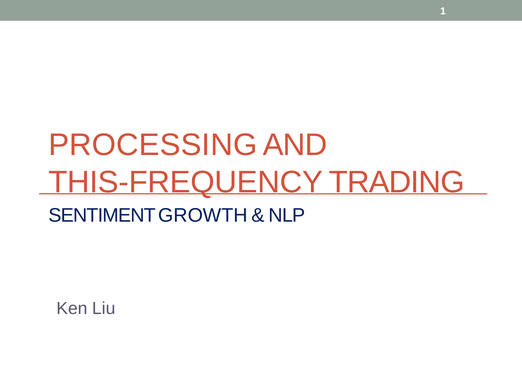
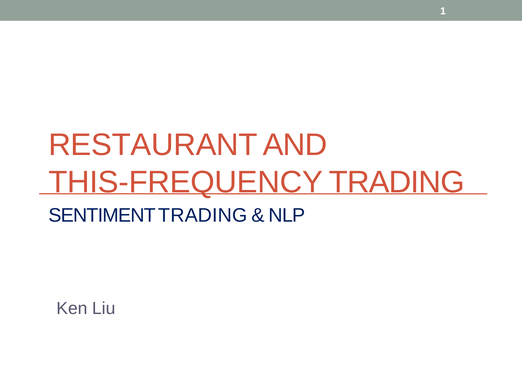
PROCESSING: PROCESSING -> RESTAURANT
SENTIMENT GROWTH: GROWTH -> TRADING
